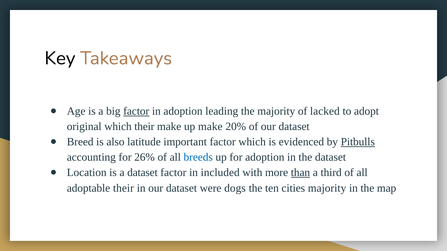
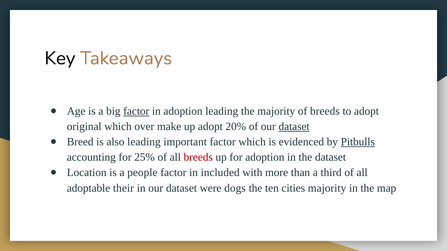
of lacked: lacked -> breeds
which their: their -> over
up make: make -> adopt
dataset at (294, 127) underline: none -> present
also latitude: latitude -> leading
26%: 26% -> 25%
breeds at (198, 158) colour: blue -> red
a dataset: dataset -> people
than underline: present -> none
